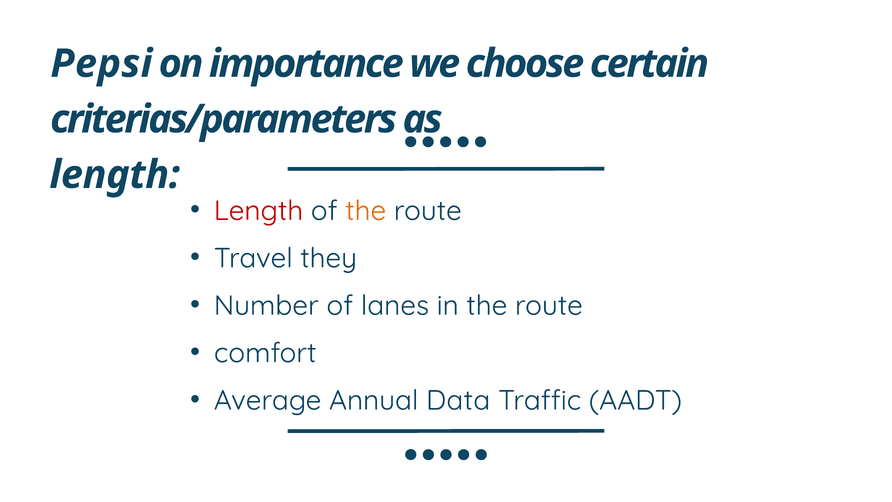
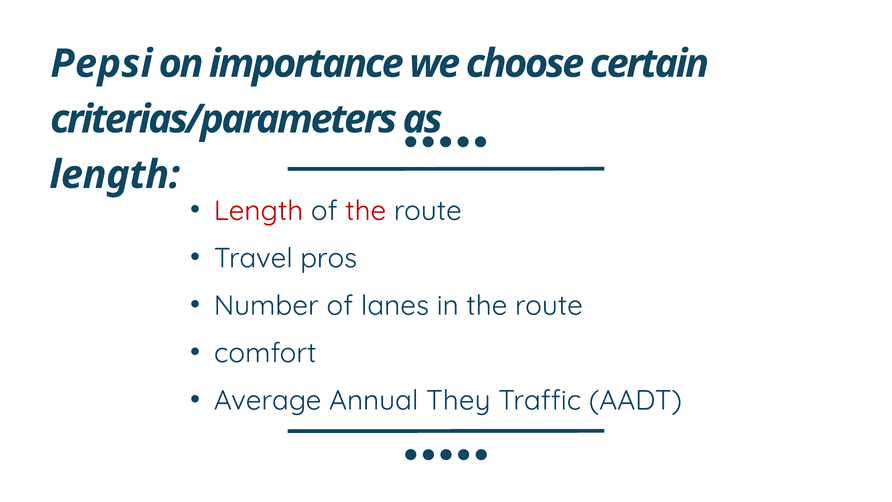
the at (366, 211) colour: orange -> red
they: they -> pros
Data: Data -> They
